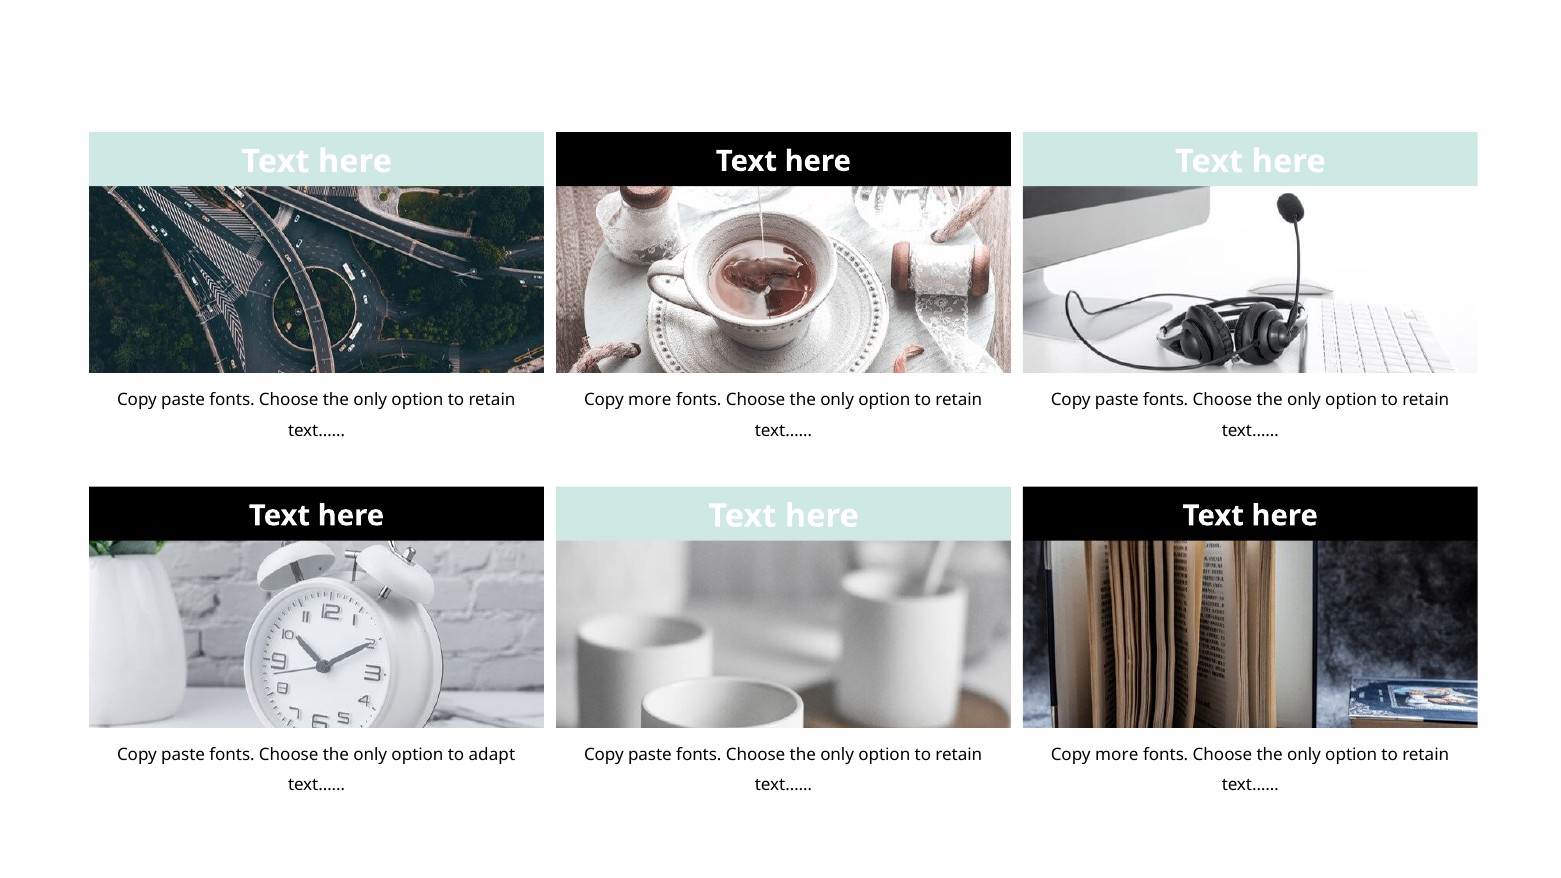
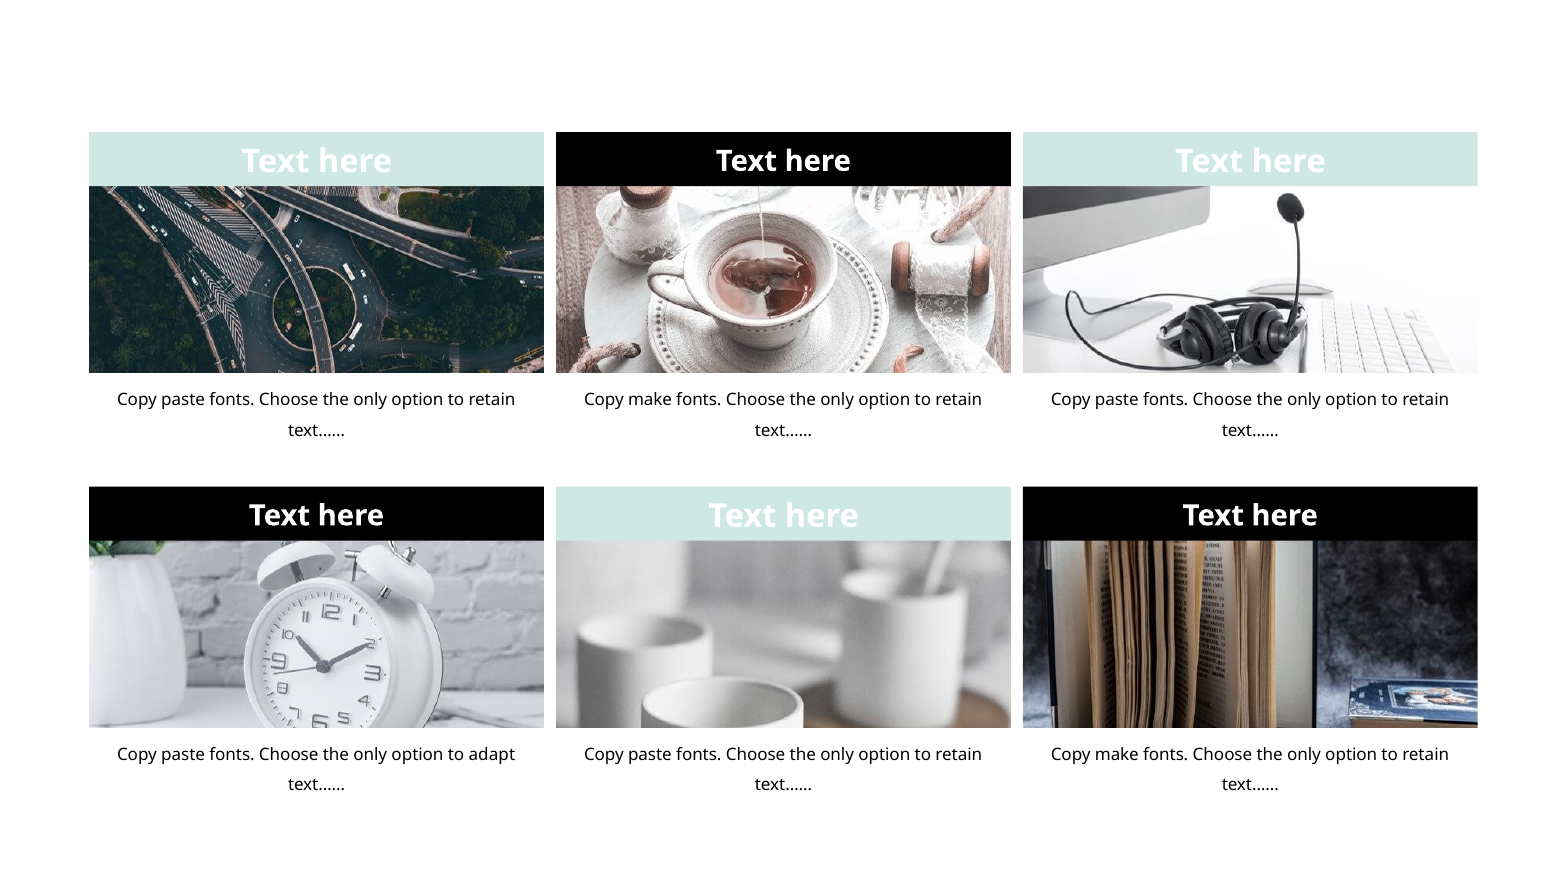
more at (650, 400): more -> make
more at (1117, 755): more -> make
